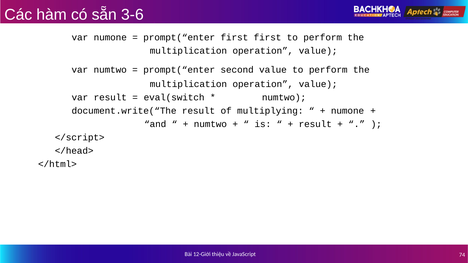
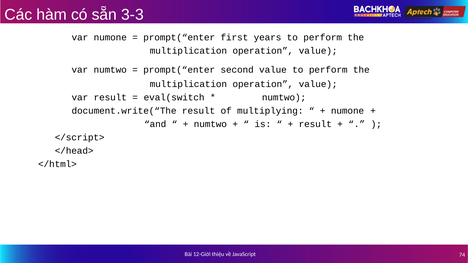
3-6: 3-6 -> 3-3
first first: first -> years
